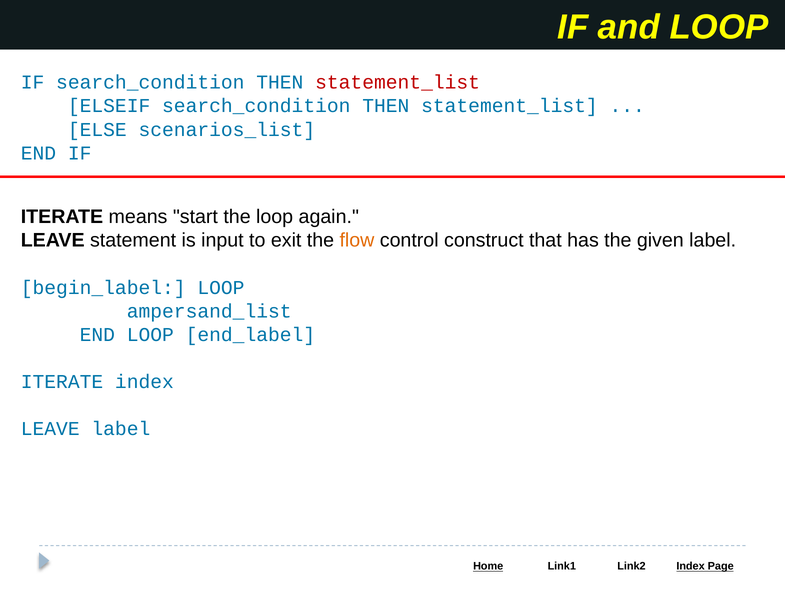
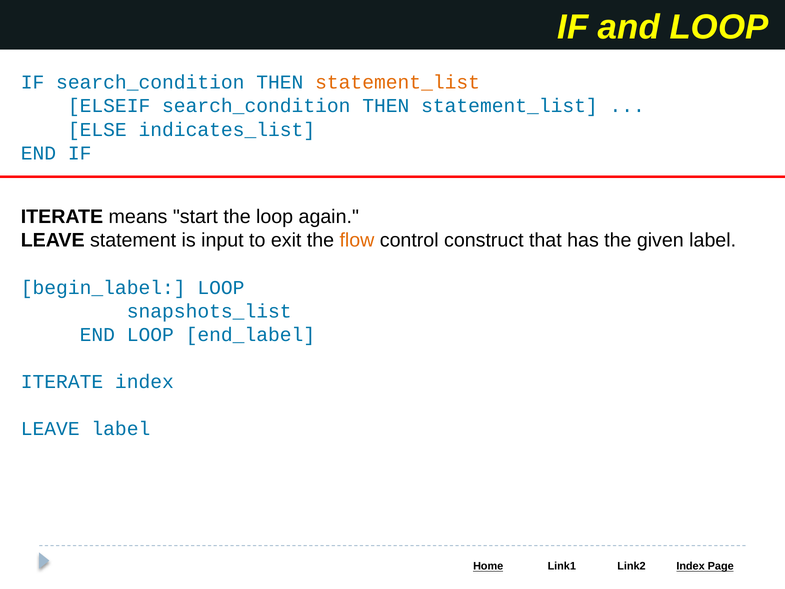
statement_list at (398, 82) colour: red -> orange
scenarios_list: scenarios_list -> indicates_list
ampersand_list: ampersand_list -> snapshots_list
